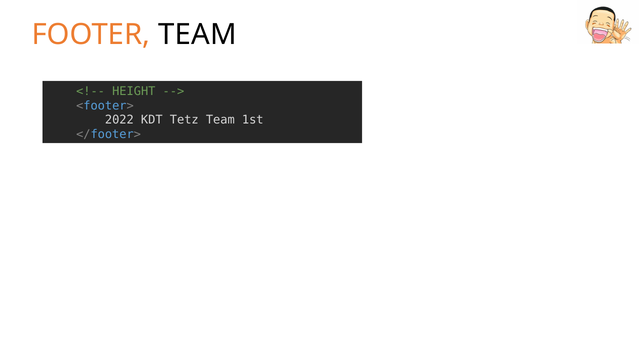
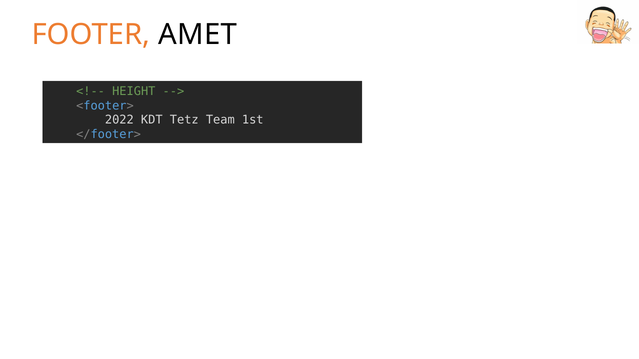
FOOTER TEAM: TEAM -> AMET
